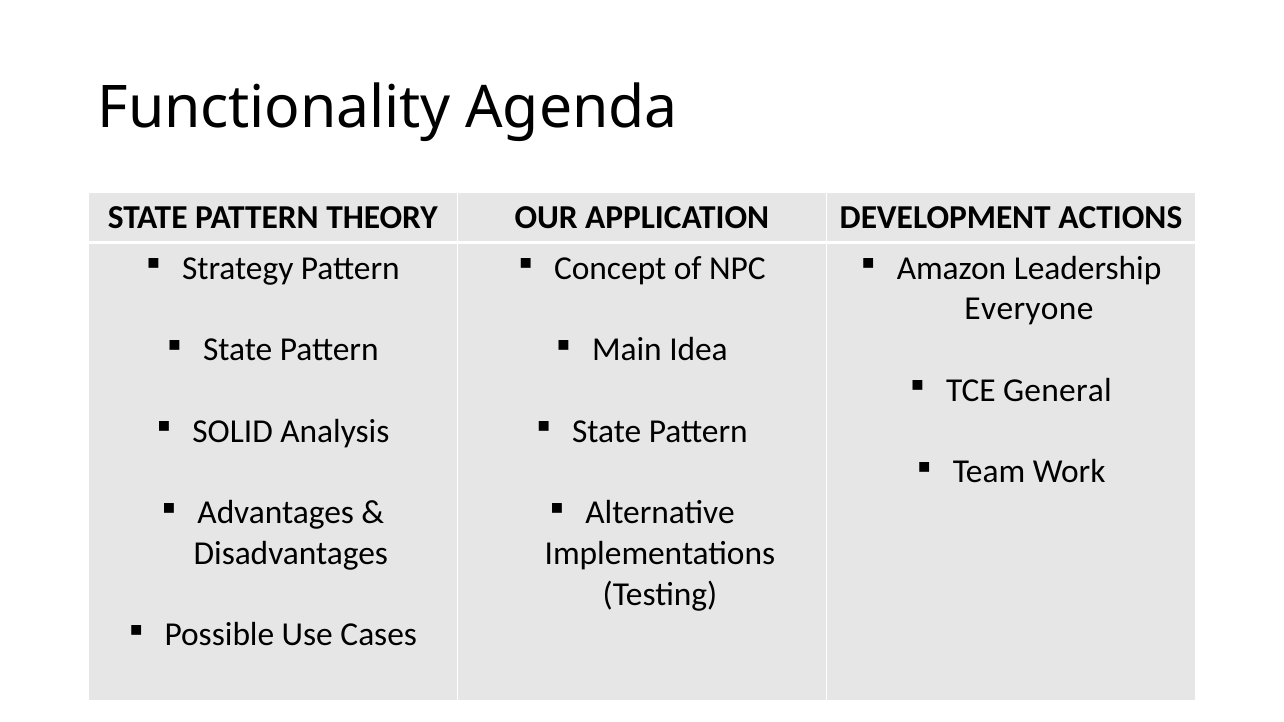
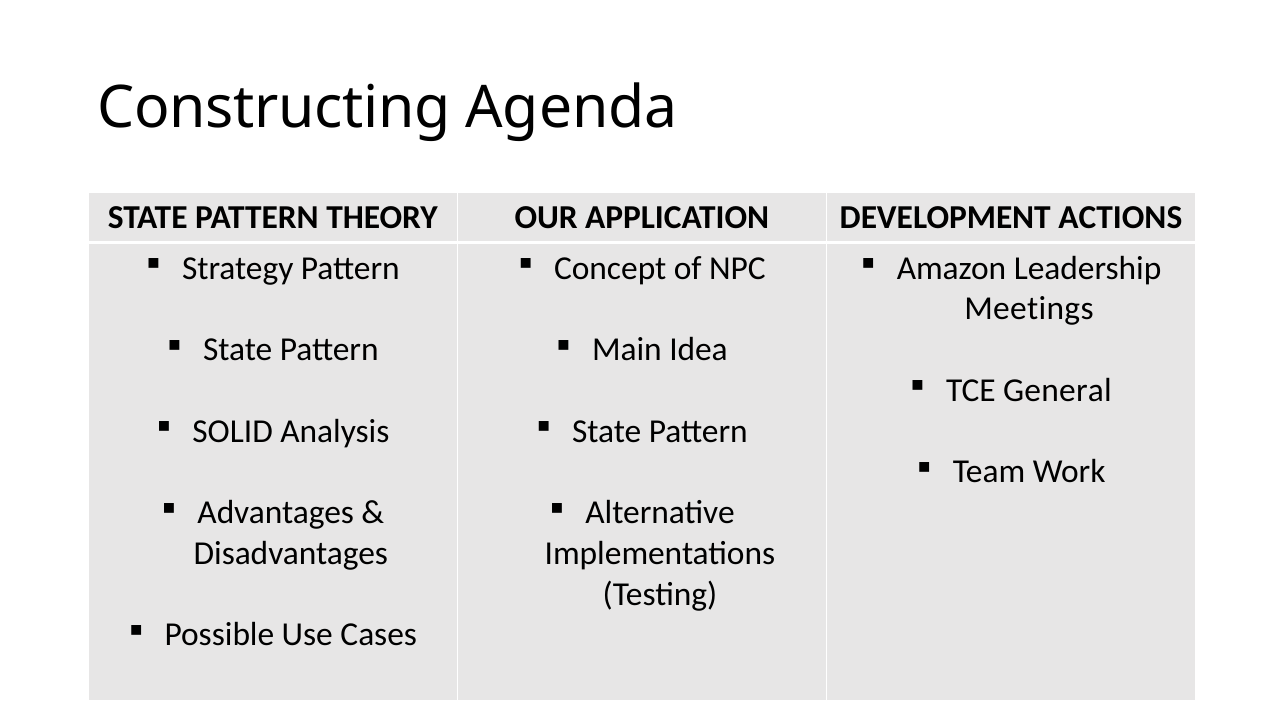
Functionality: Functionality -> Constructing
Everyone: Everyone -> Meetings
